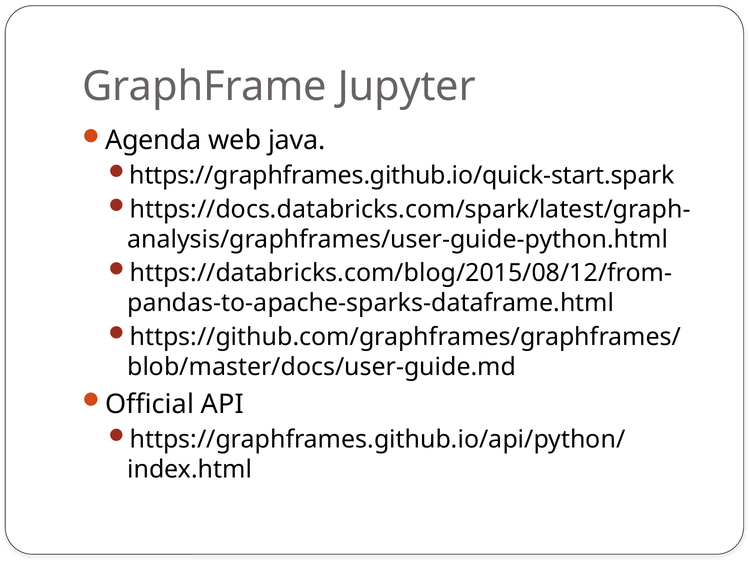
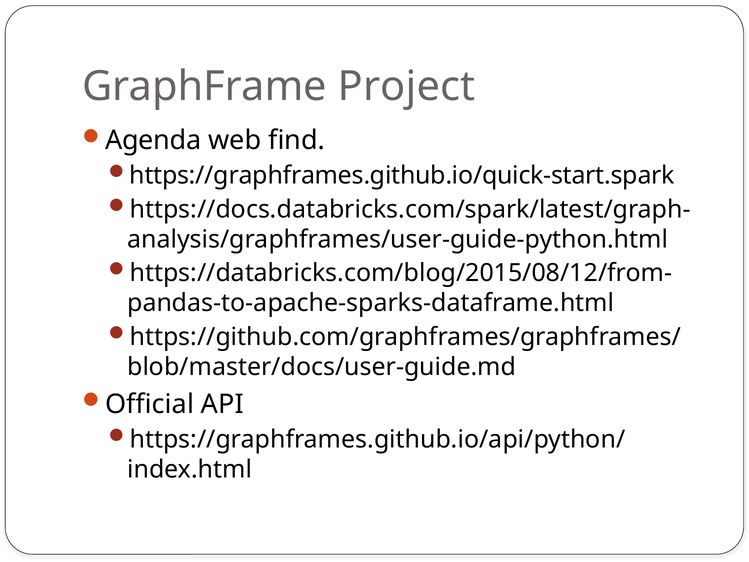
Jupyter: Jupyter -> Project
java: java -> find
